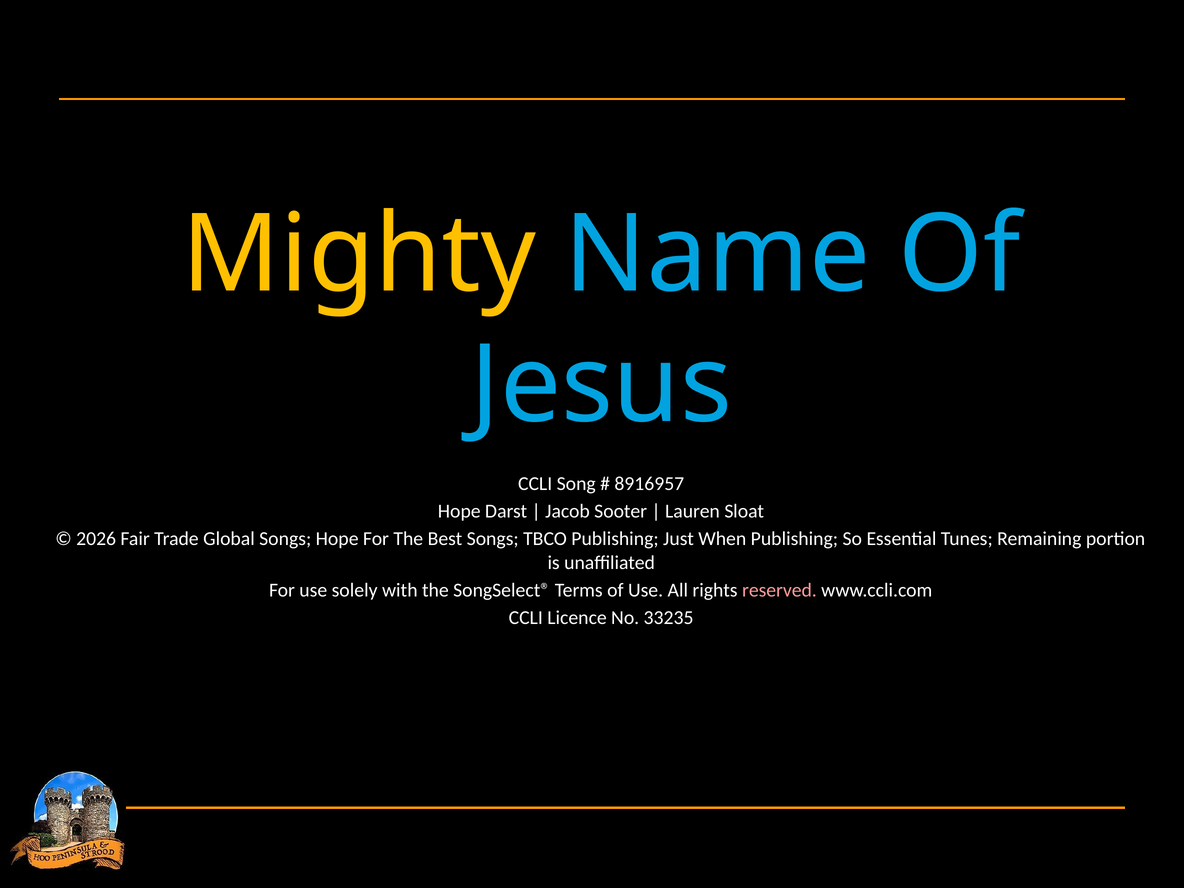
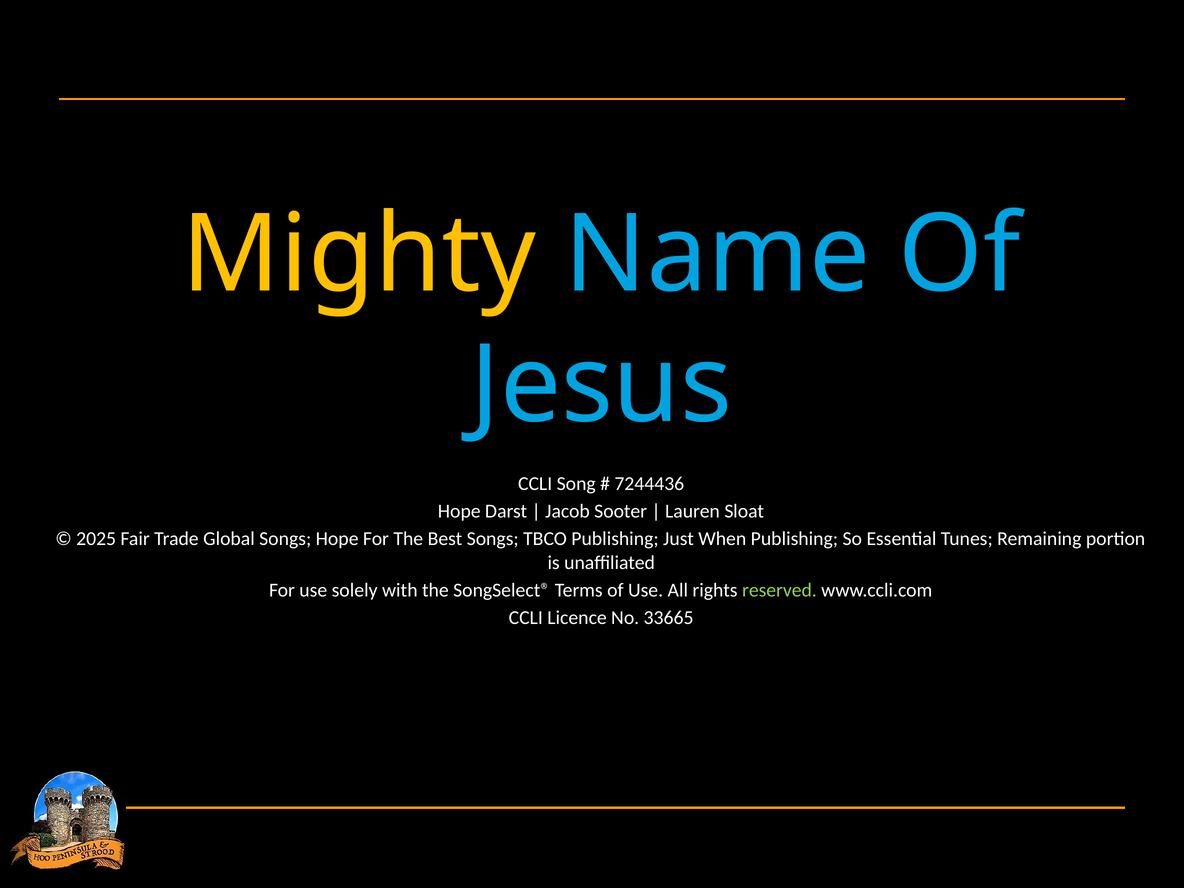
8916957: 8916957 -> 7244436
2026: 2026 -> 2025
reserved colour: pink -> light green
33235: 33235 -> 33665
